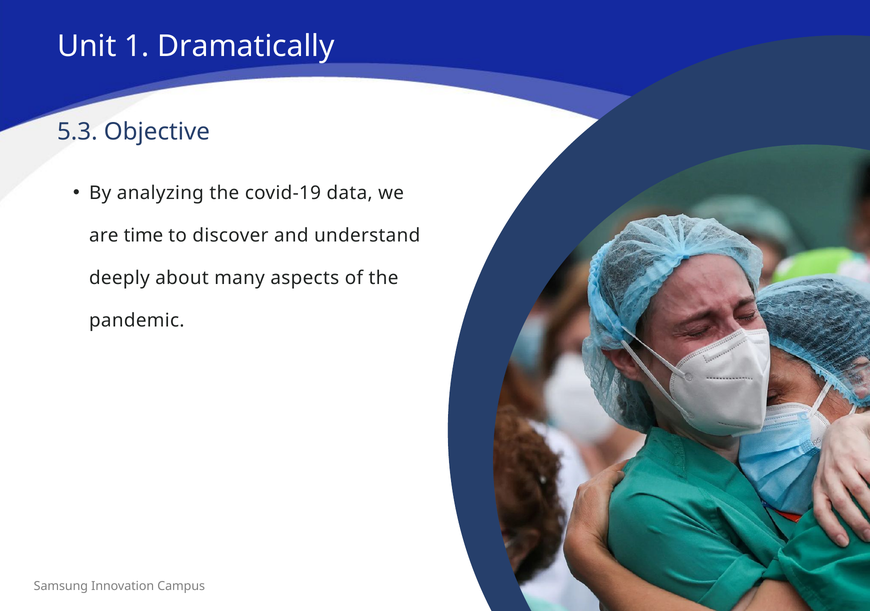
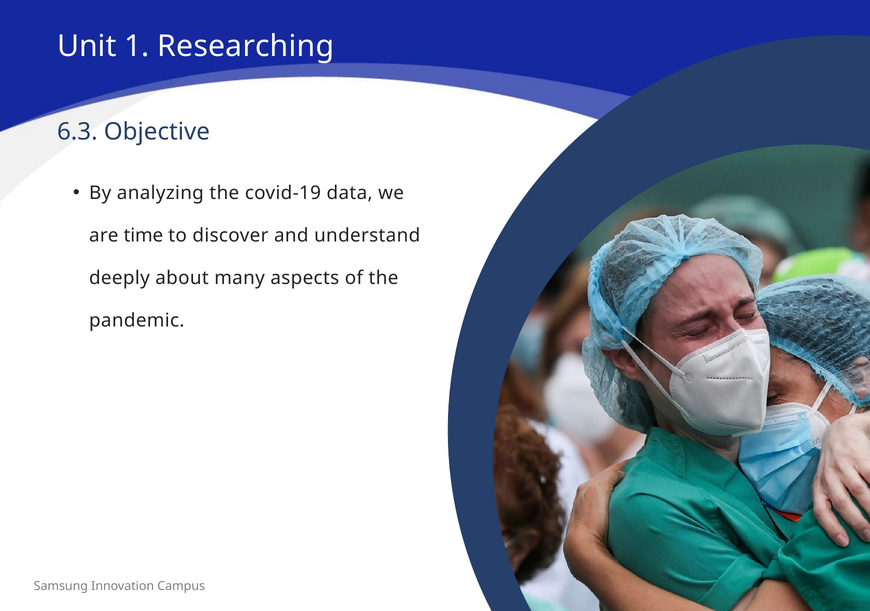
Dramatically: Dramatically -> Researching
5.3: 5.3 -> 6.3
